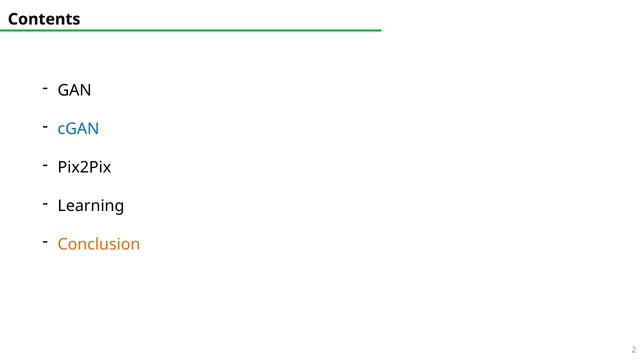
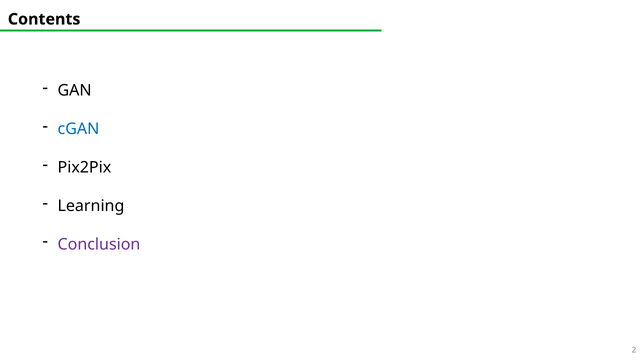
Conclusion colour: orange -> purple
